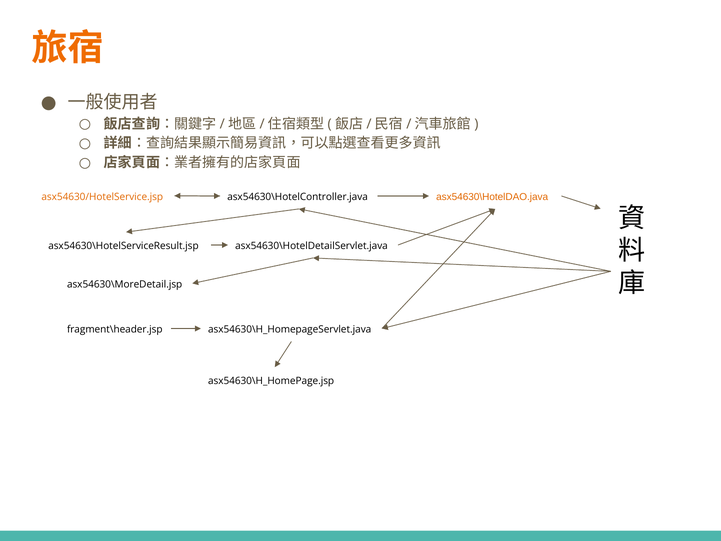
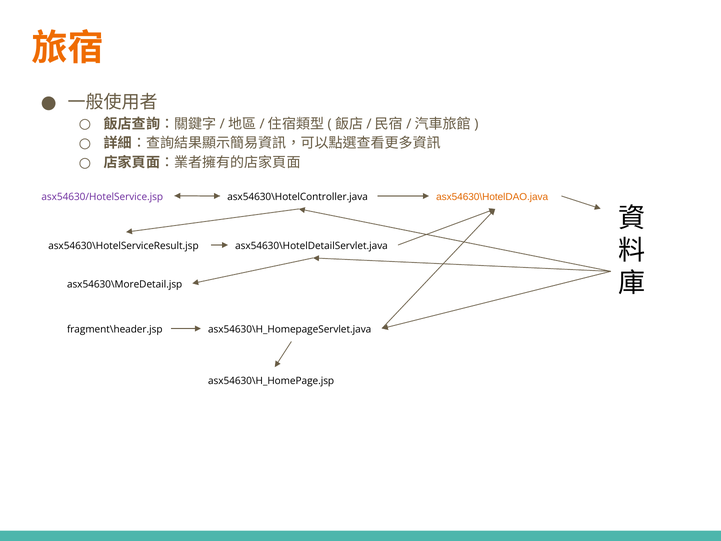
asx54630/HotelService.jsp colour: orange -> purple
